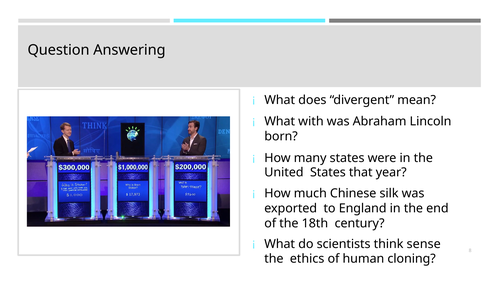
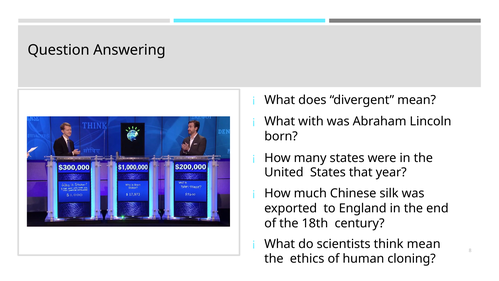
think sense: sense -> mean
